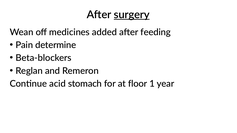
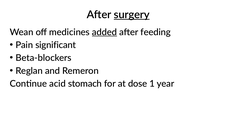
added underline: none -> present
determine: determine -> significant
floor: floor -> dose
